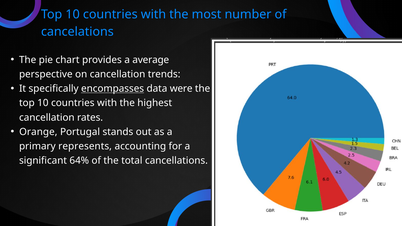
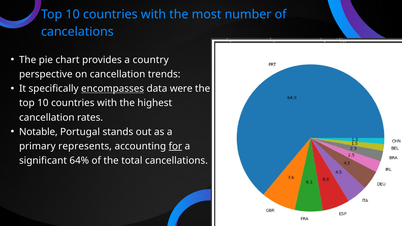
average: average -> country
Orange: Orange -> Notable
for underline: none -> present
